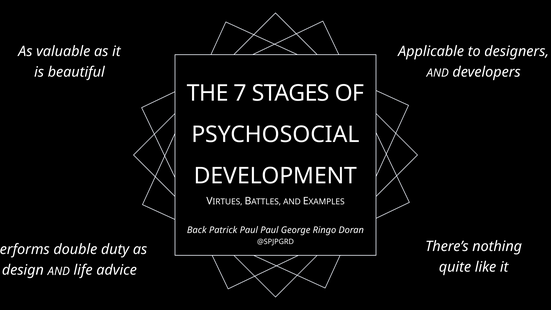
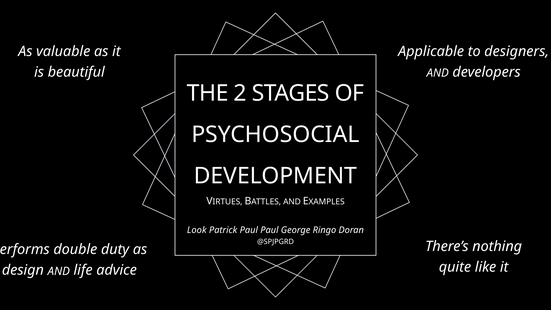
7: 7 -> 2
Back: Back -> Look
